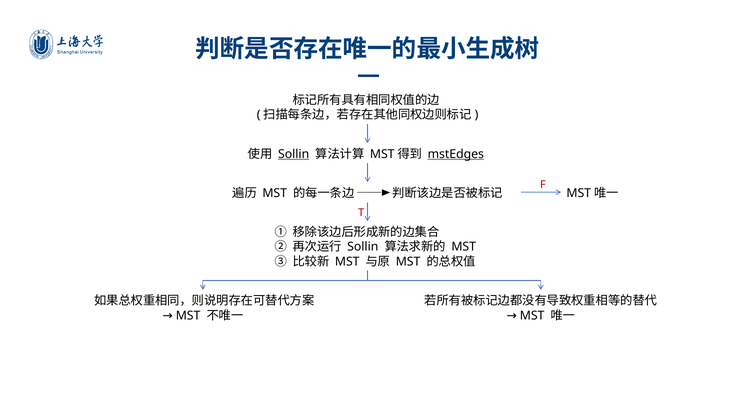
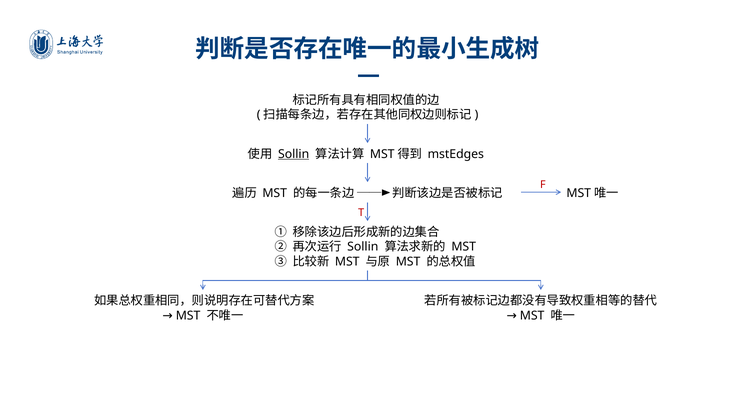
mstEdges underline: present -> none
